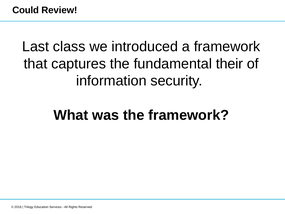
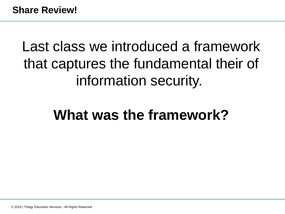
Could: Could -> Share
